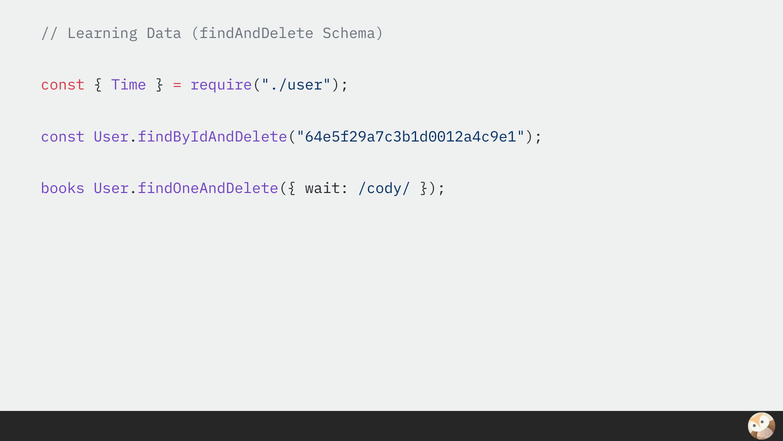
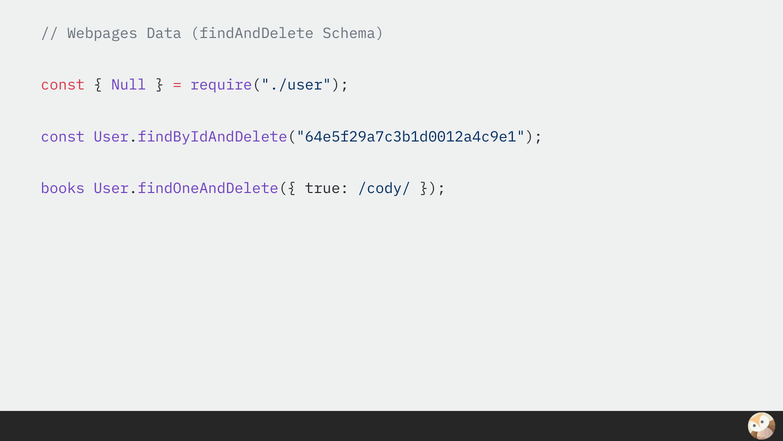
Learning: Learning -> Webpages
Time: Time -> Null
wait: wait -> true
